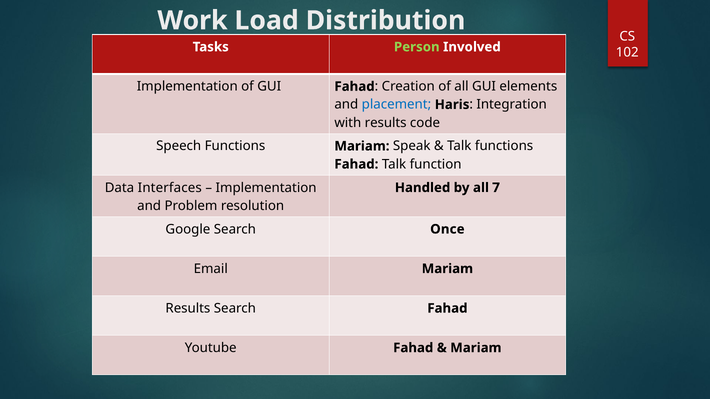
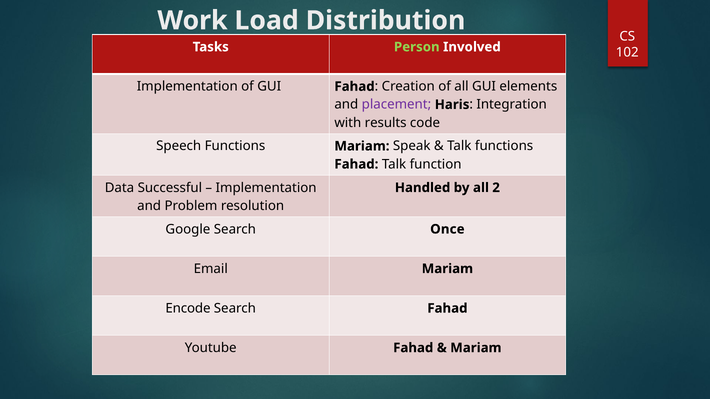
placement colour: blue -> purple
Interfaces: Interfaces -> Successful
7: 7 -> 2
Results at (188, 309): Results -> Encode
